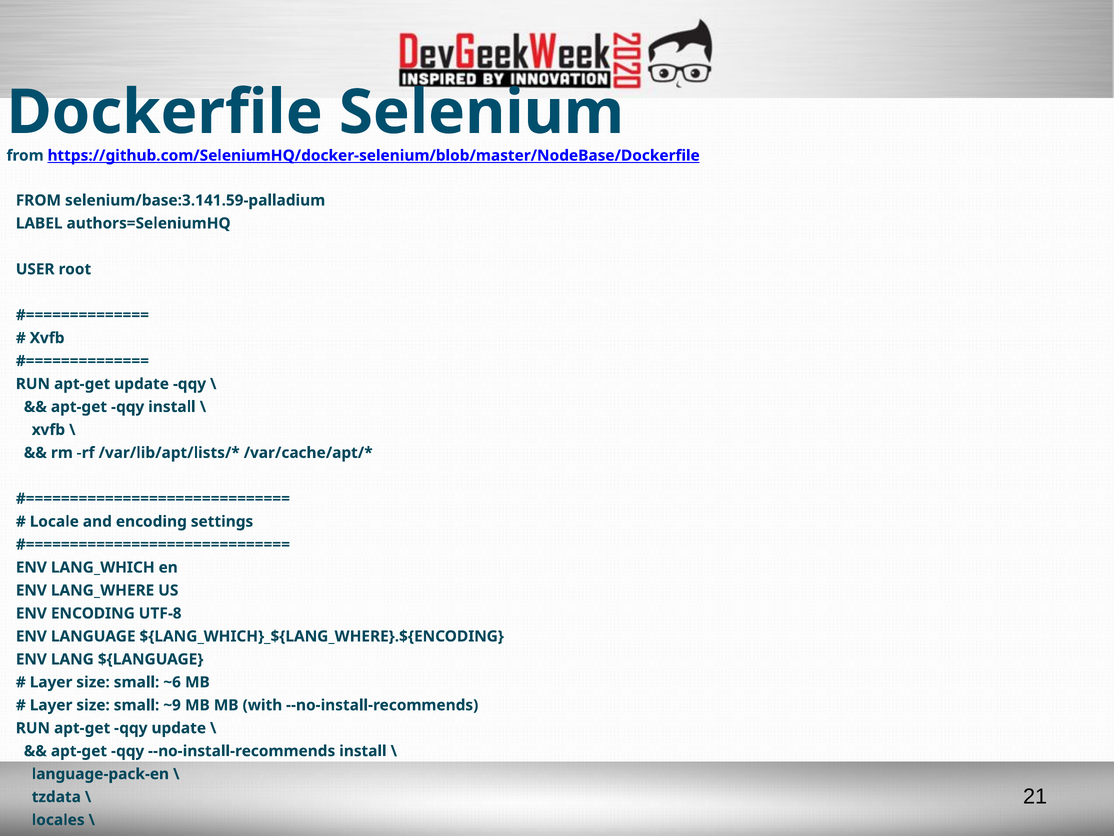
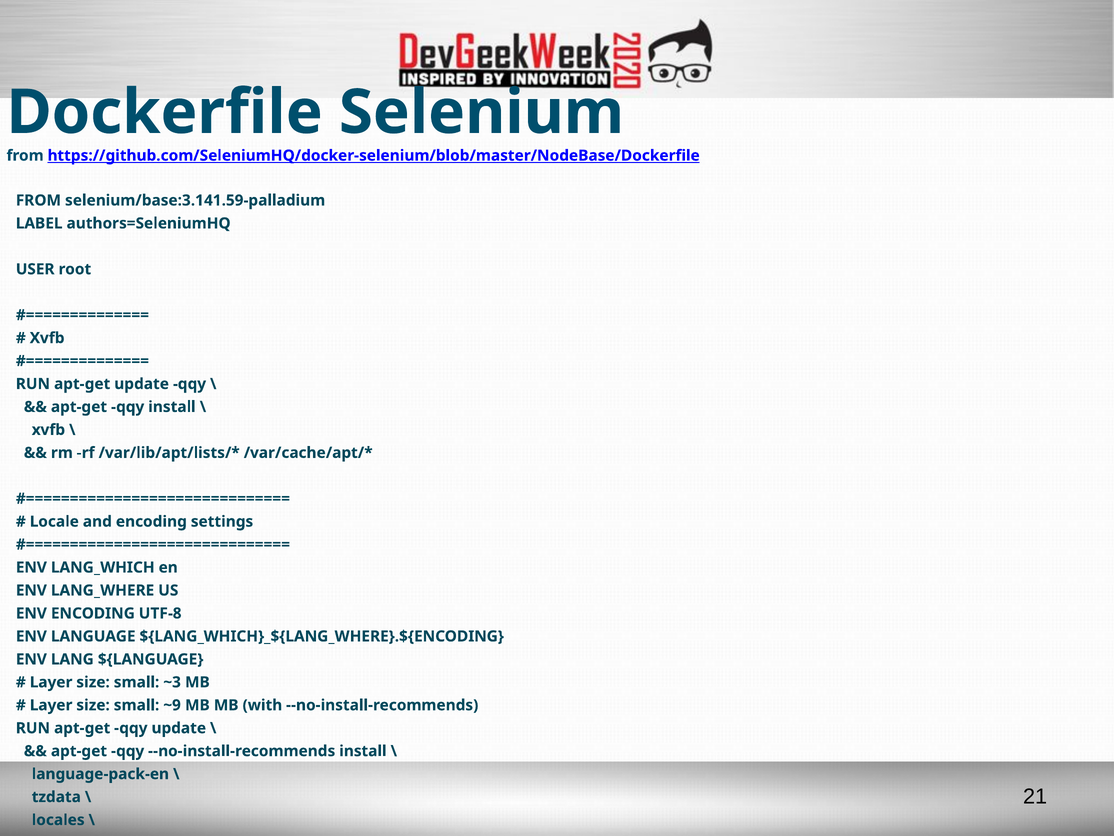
small ~6: ~6 -> ~3
